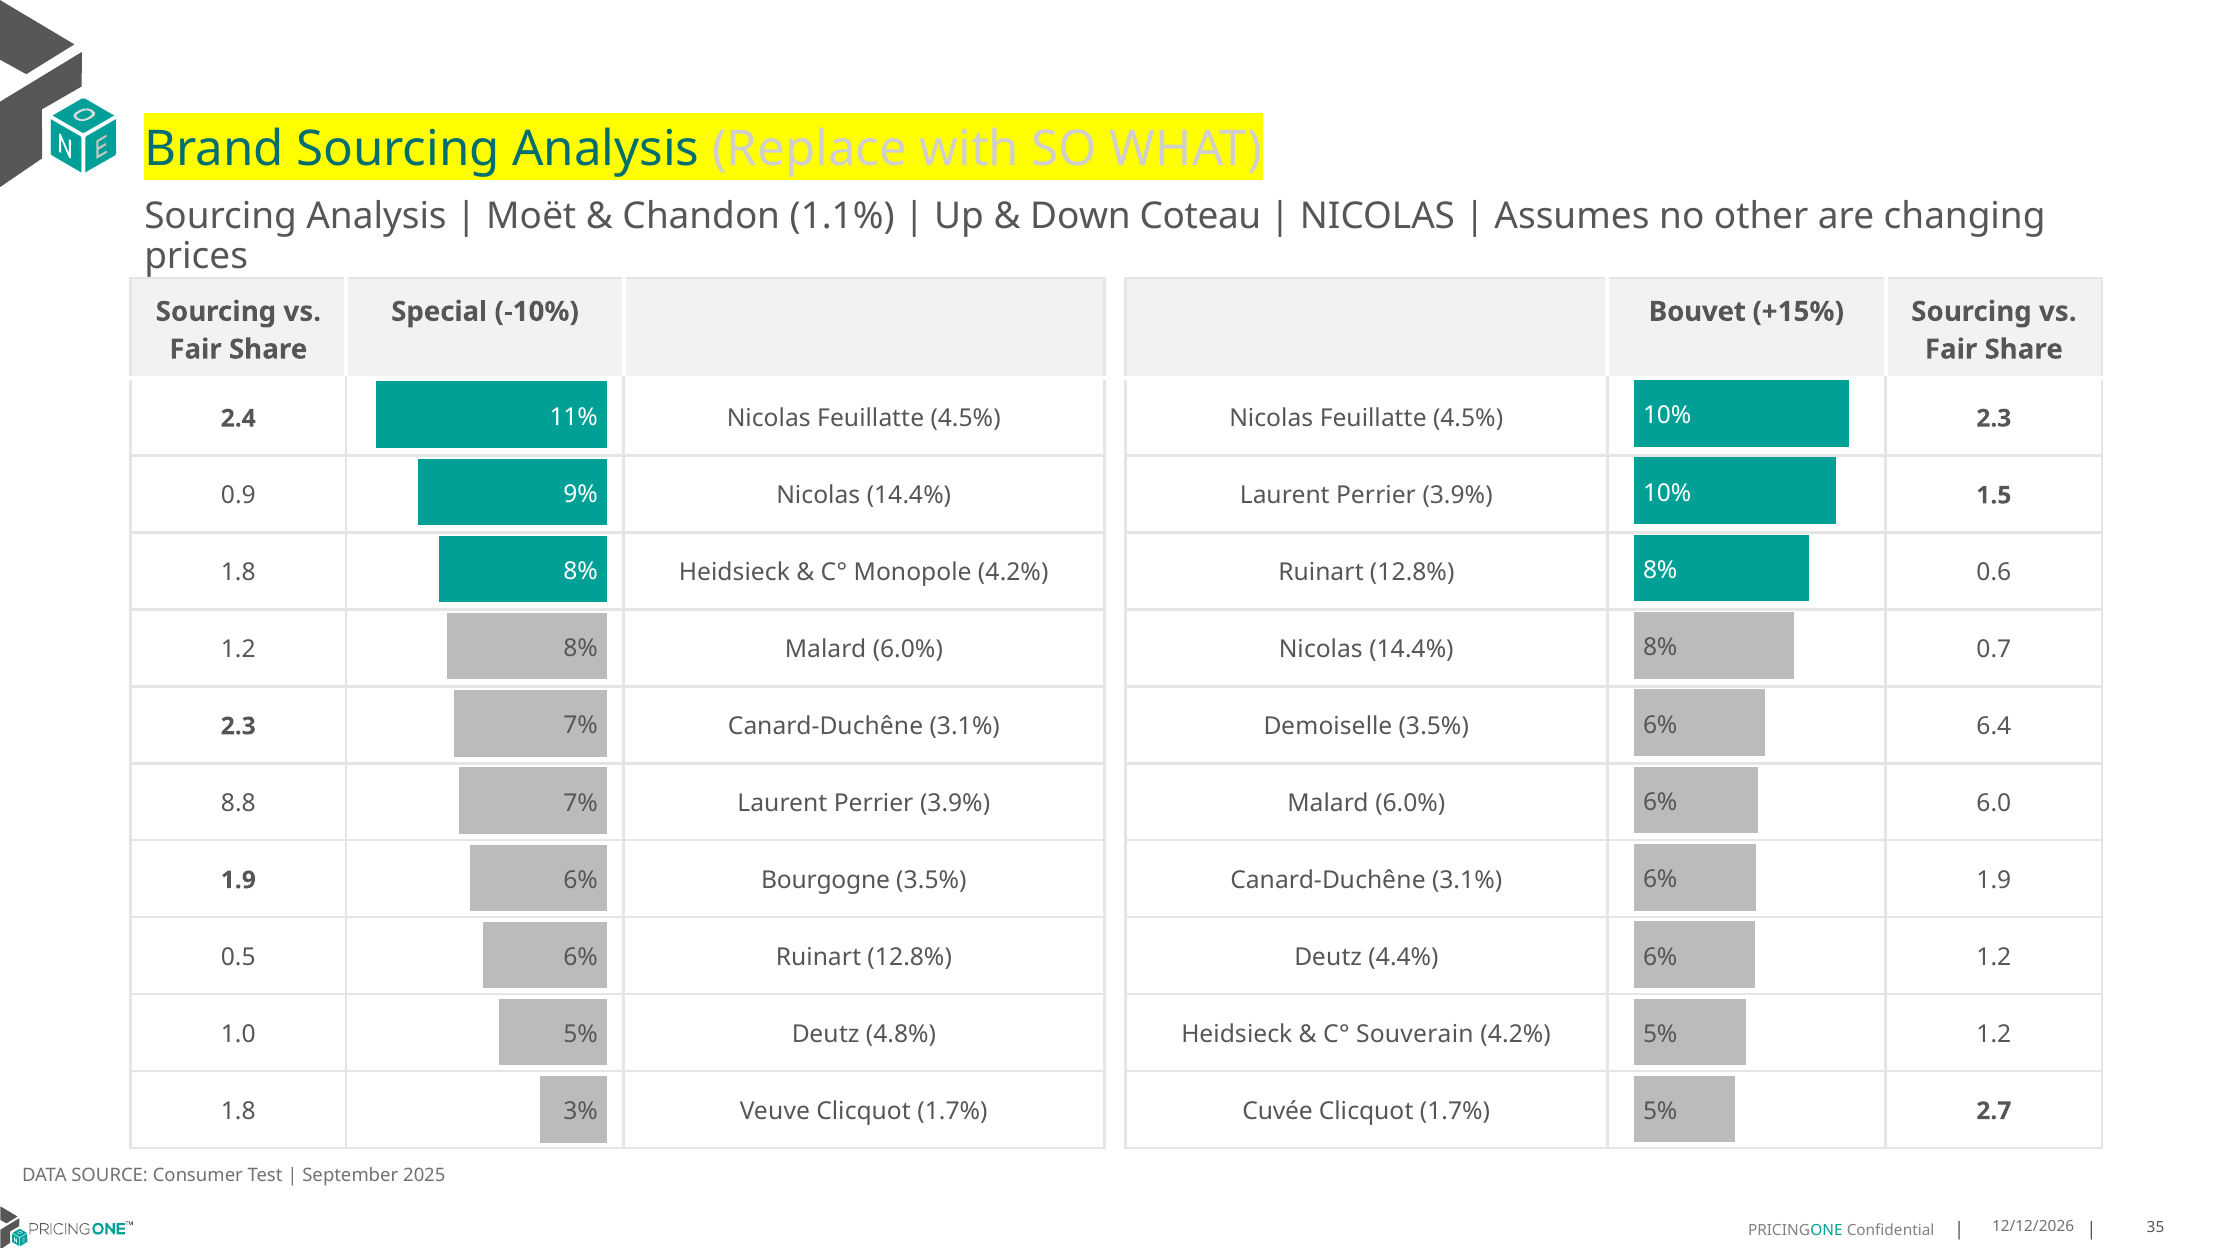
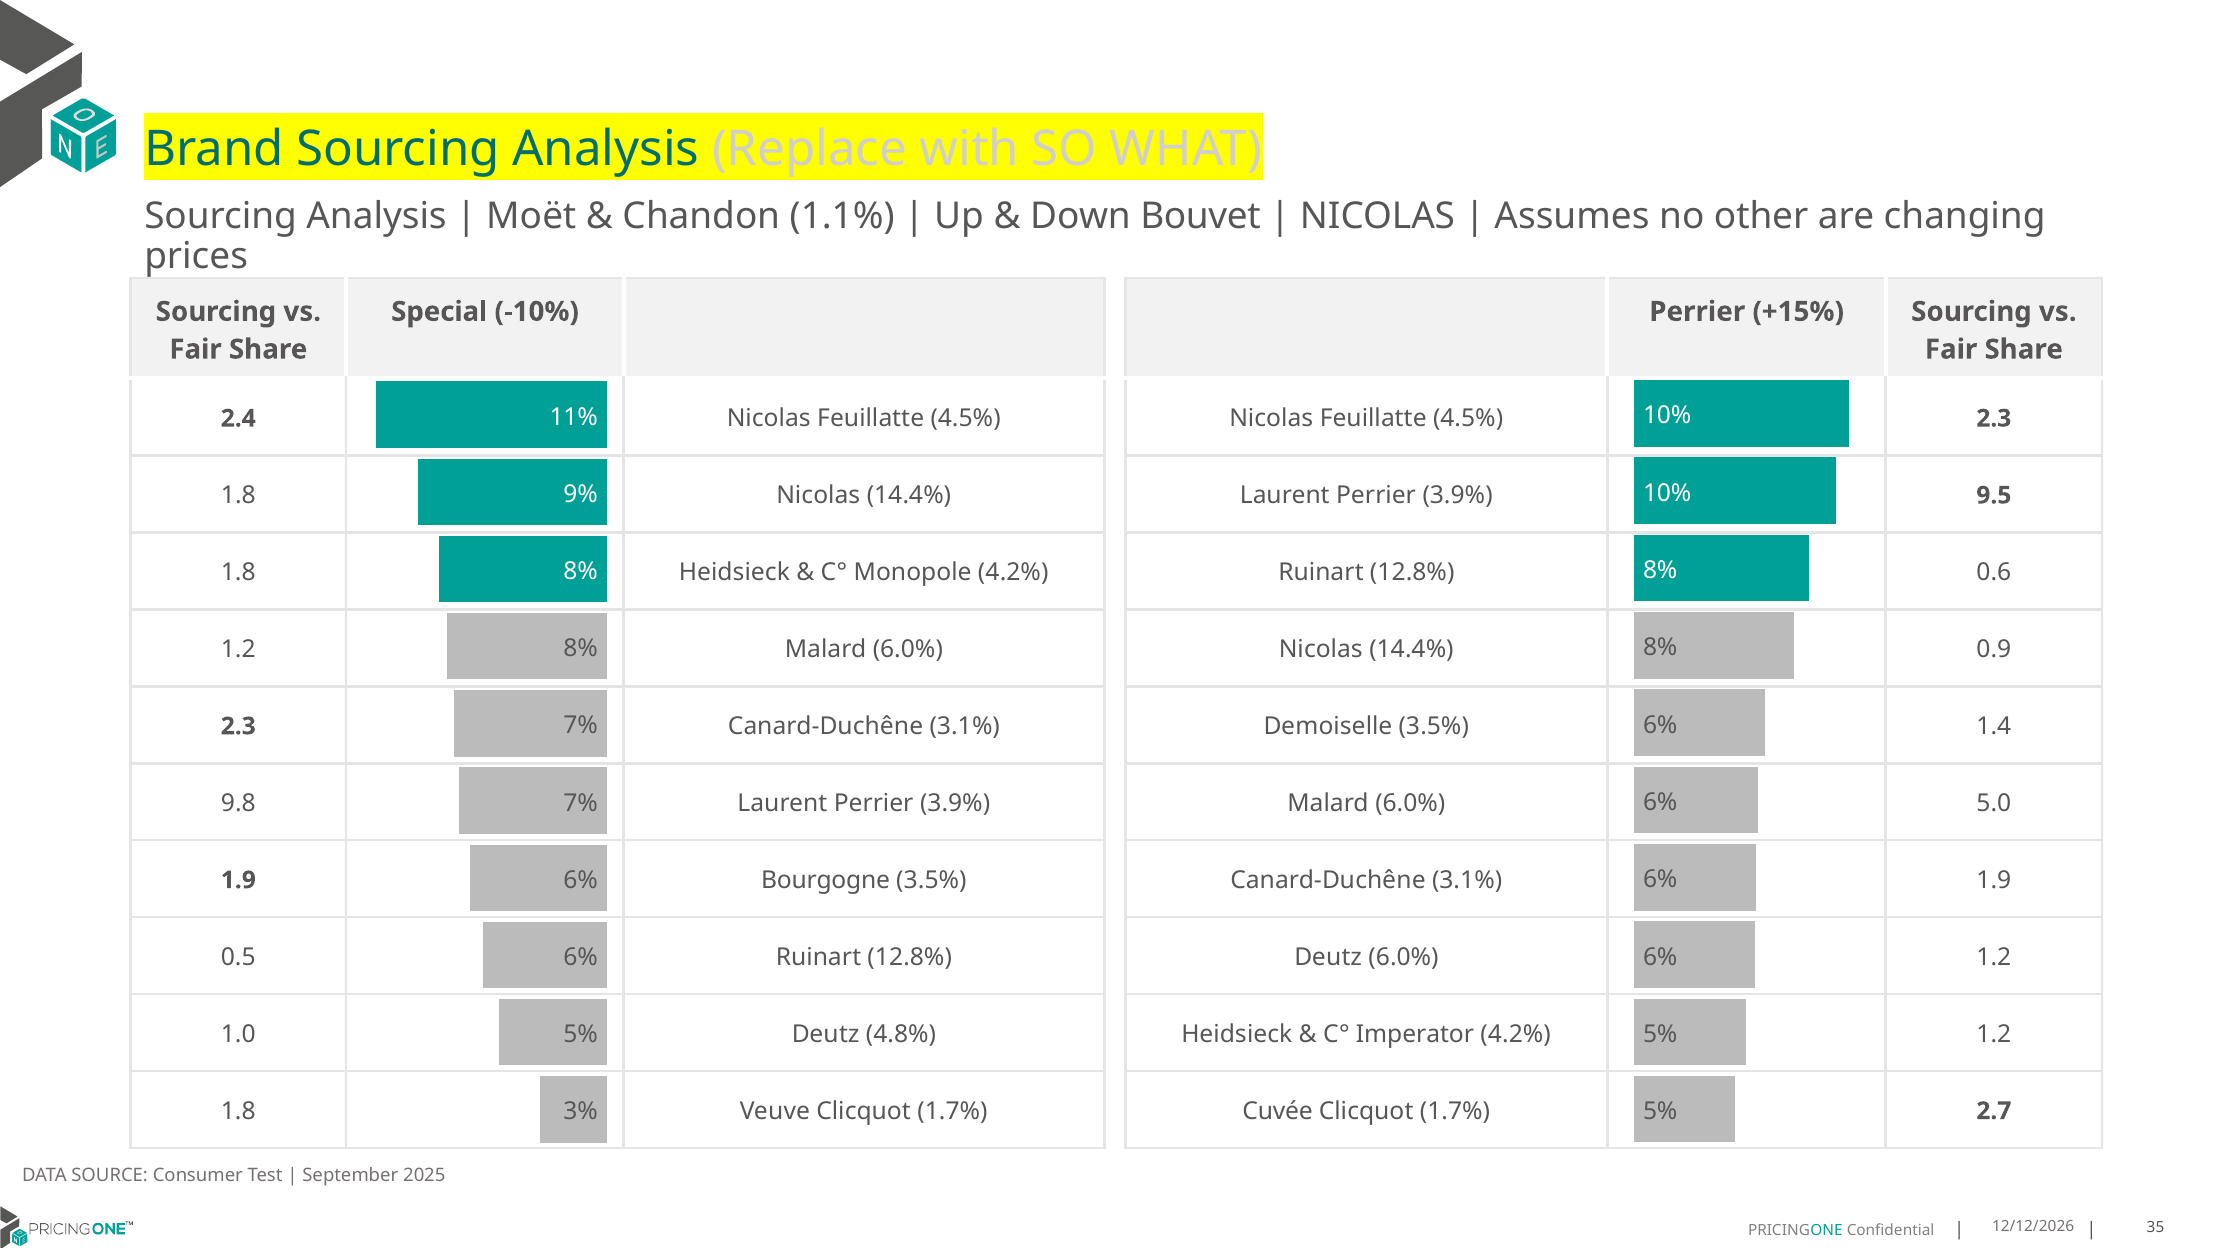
Coteau: Coteau -> Bouvet
Bouvet at (1697, 312): Bouvet -> Perrier
0.9 at (238, 495): 0.9 -> 1.8
1.5: 1.5 -> 9.5
0.7: 0.7 -> 0.9
6.4: 6.4 -> 1.4
8.8: 8.8 -> 9.8
6.0: 6.0 -> 5.0
Deutz 4.4%: 4.4% -> 6.0%
Souverain: Souverain -> Imperator
